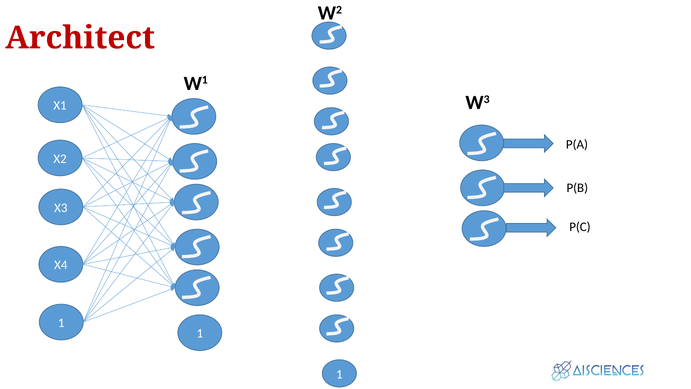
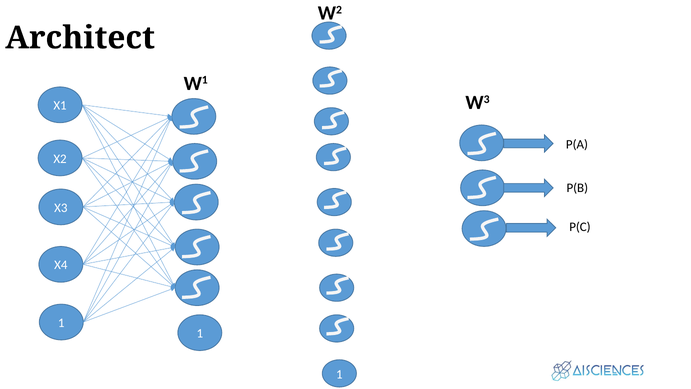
Architect colour: red -> black
